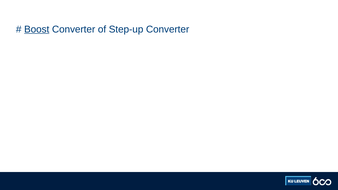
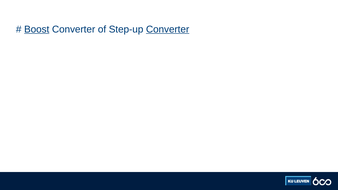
Converter at (168, 29) underline: none -> present
